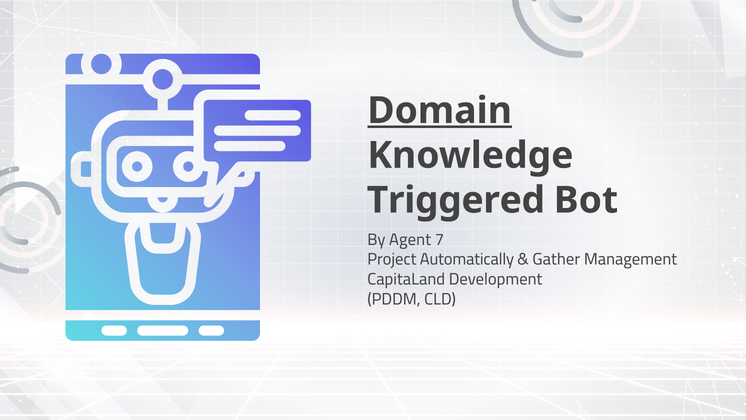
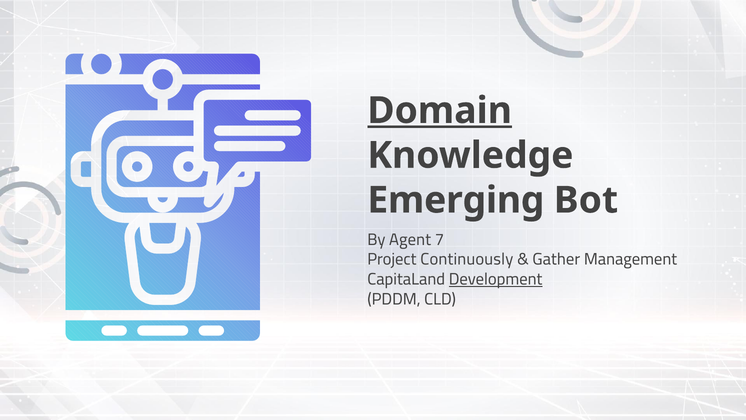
Triggered: Triggered -> Emerging
Automatically: Automatically -> Continuously
Development underline: none -> present
